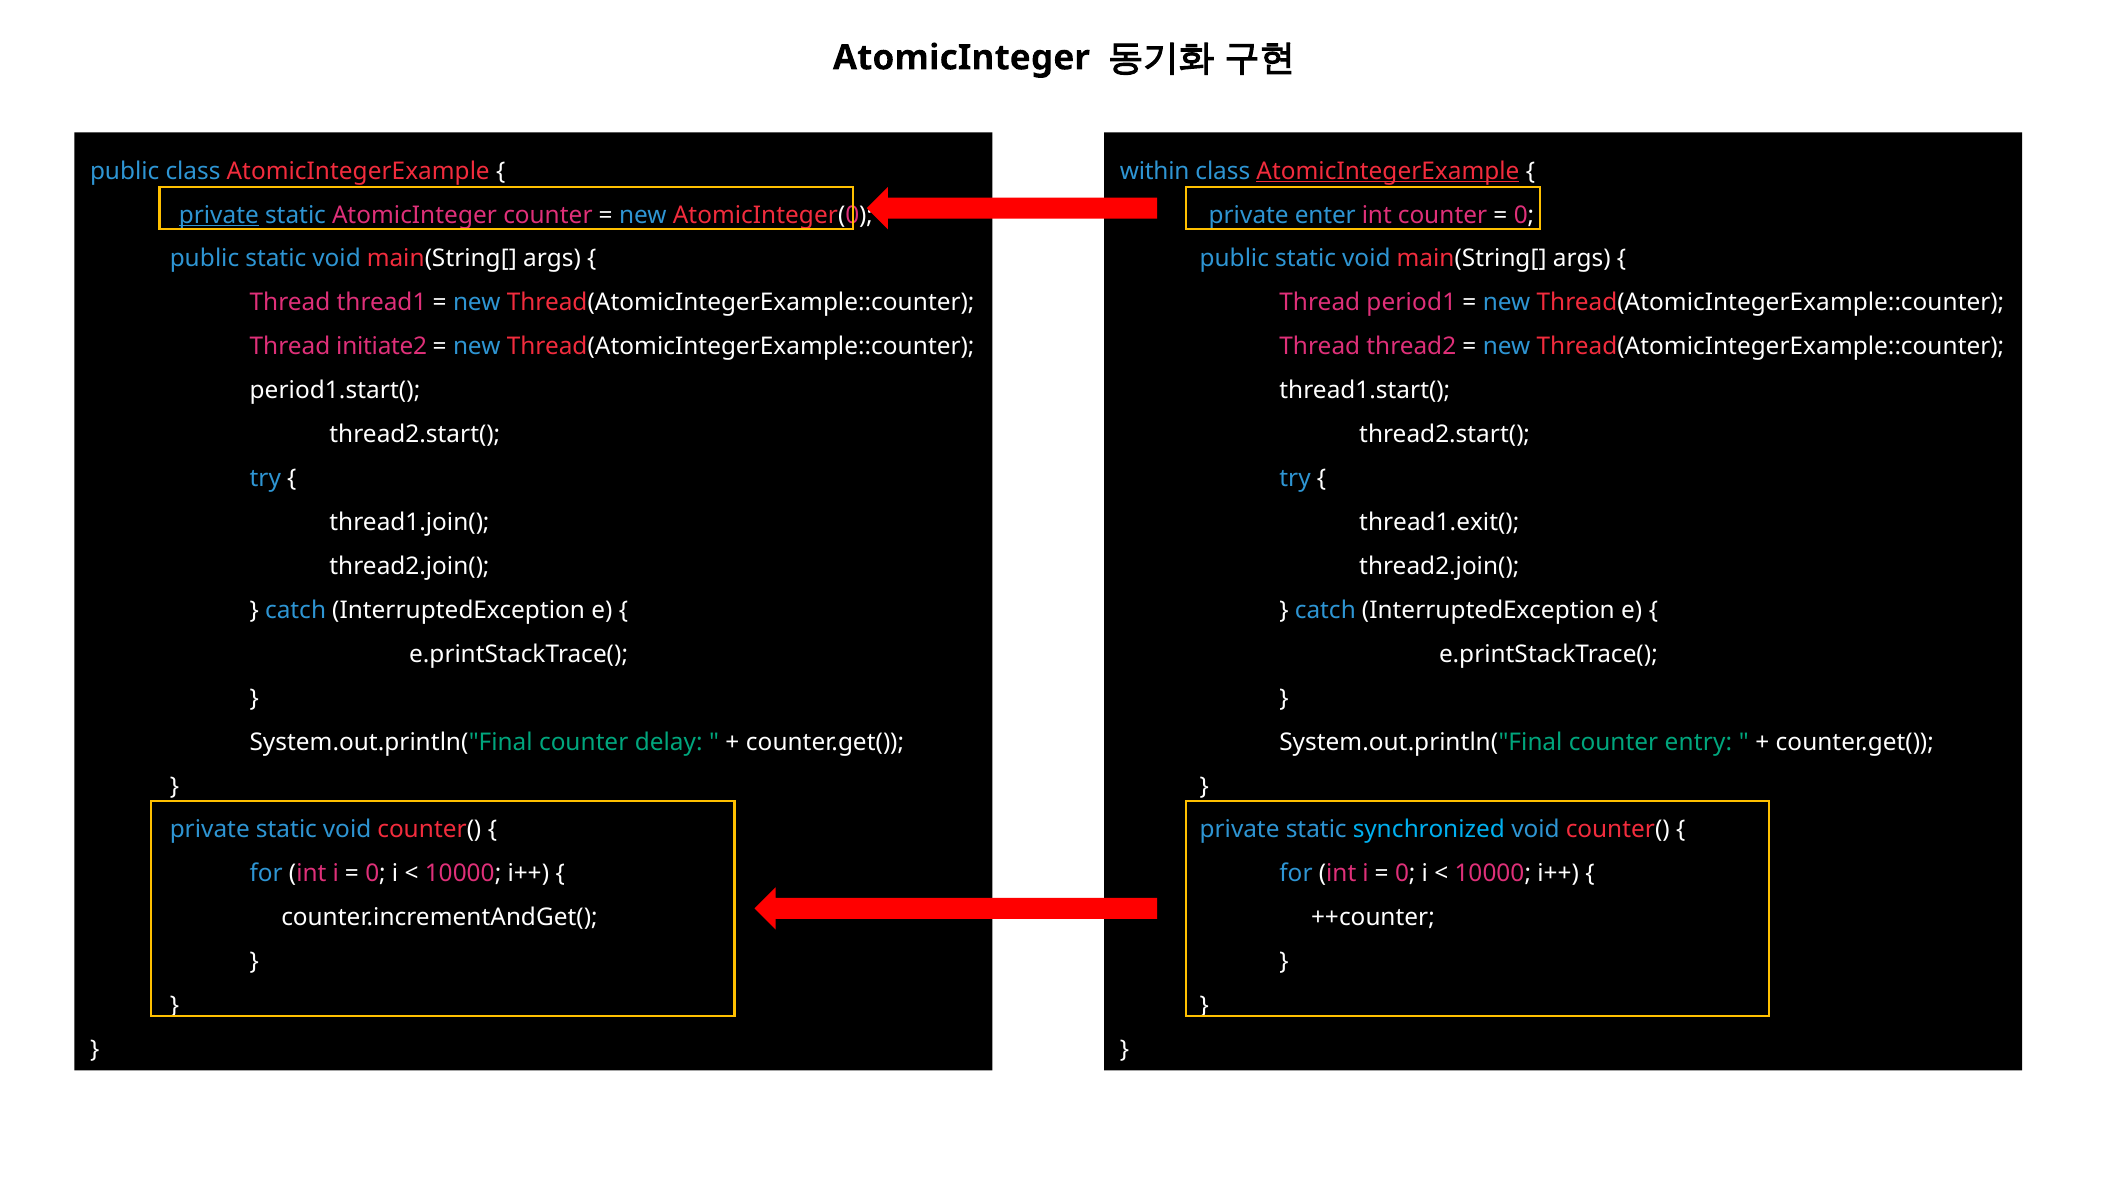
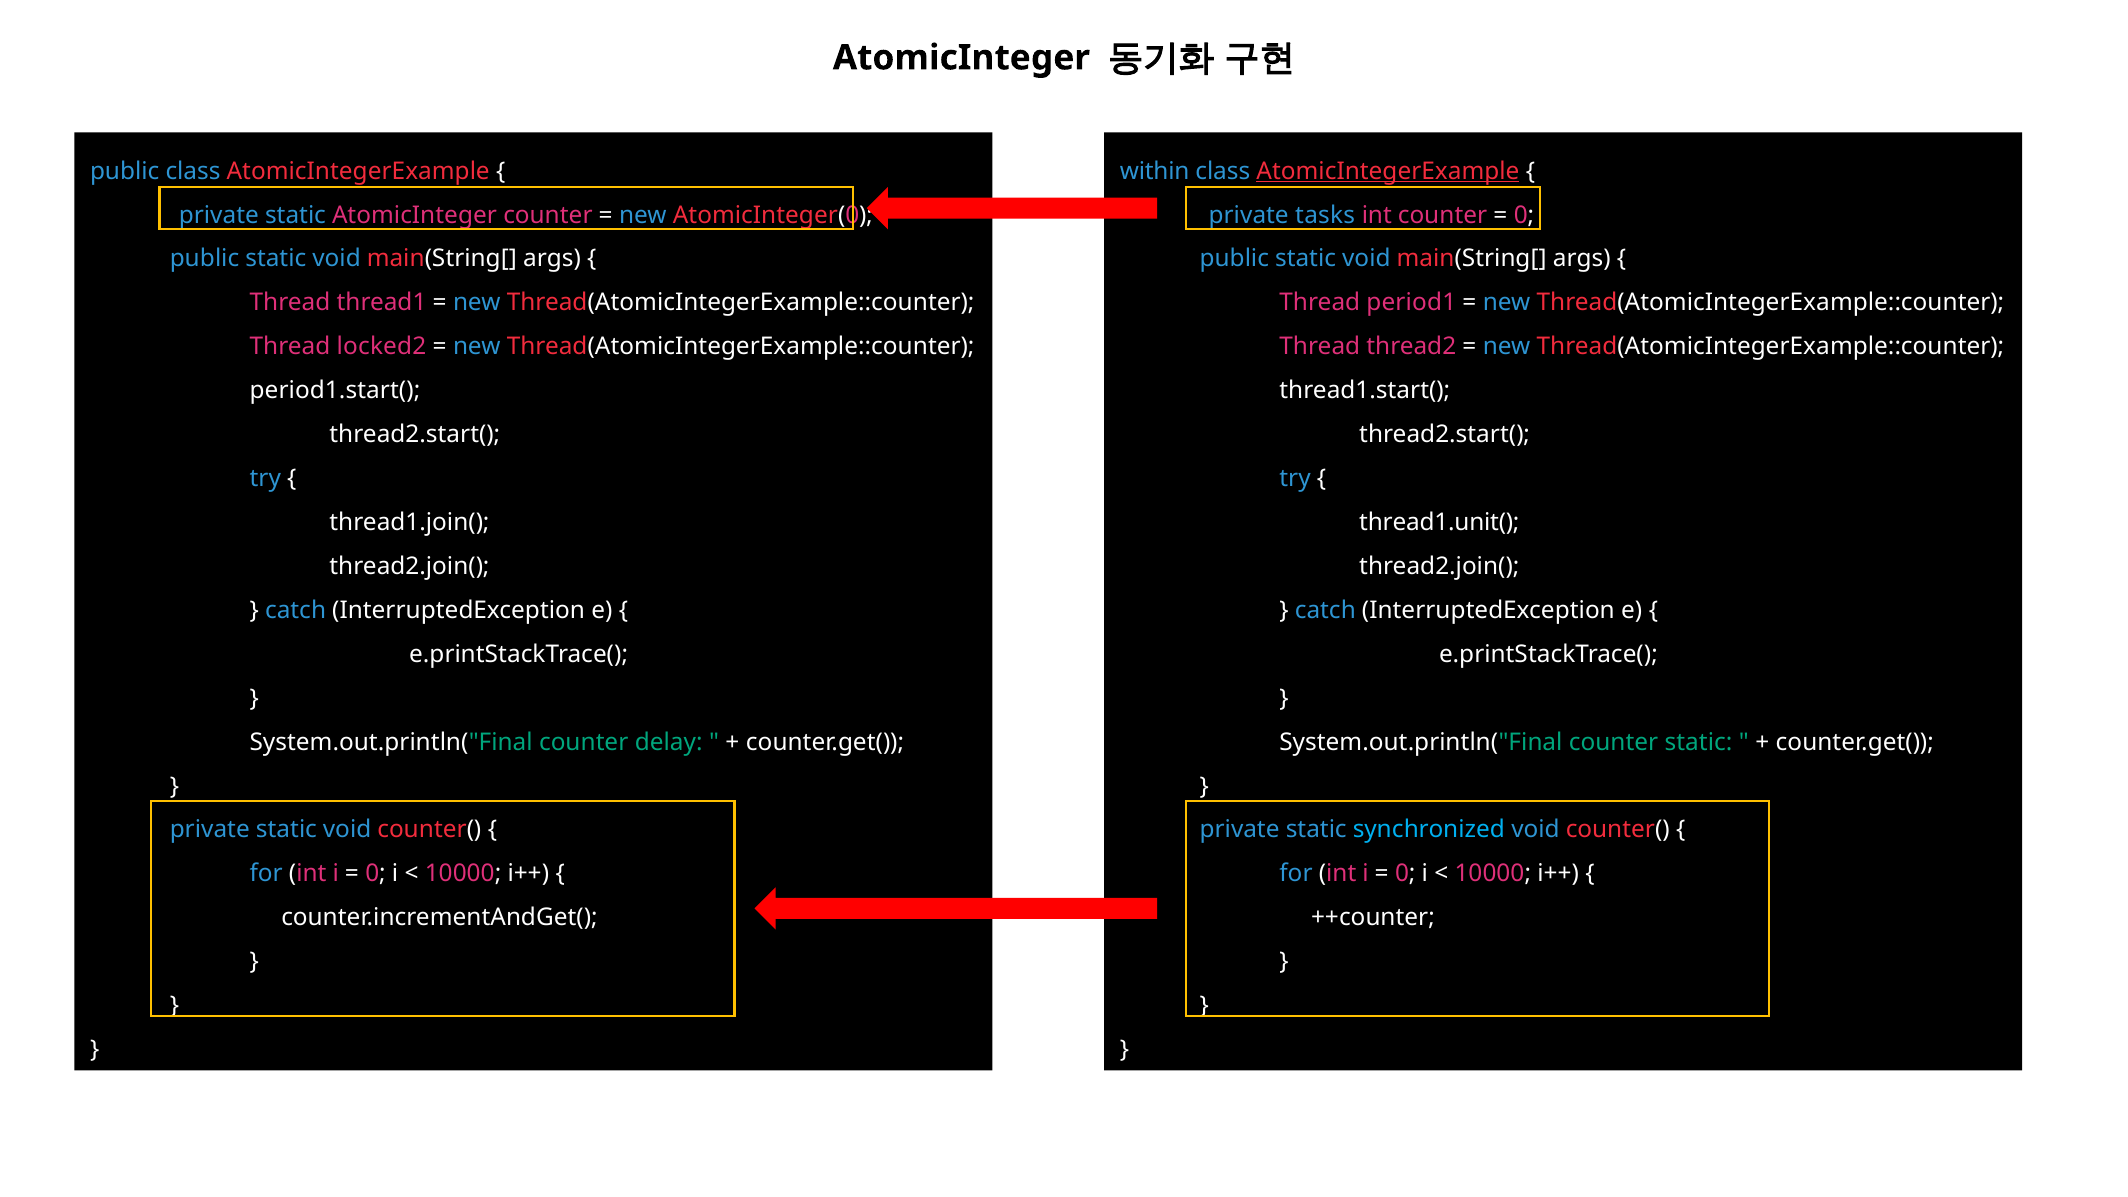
private at (219, 215) underline: present -> none
enter: enter -> tasks
initiate2: initiate2 -> locked2
thread1.exit(: thread1.exit( -> thread1.unit(
counter entry: entry -> static
